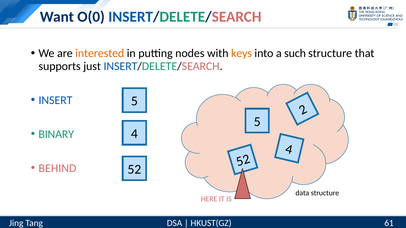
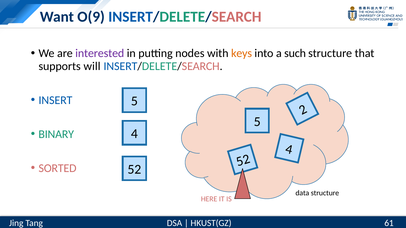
O(0: O(0 -> O(9
interested colour: orange -> purple
just: just -> will
BEHIND: BEHIND -> SORTED
